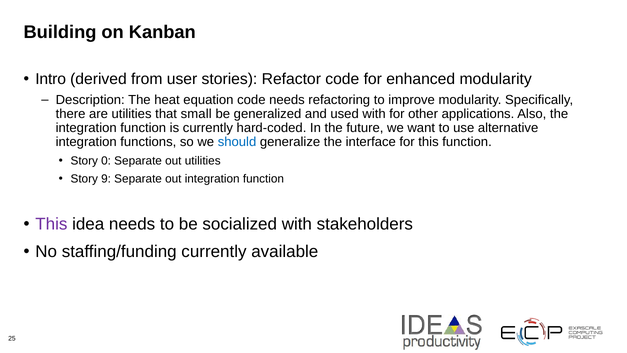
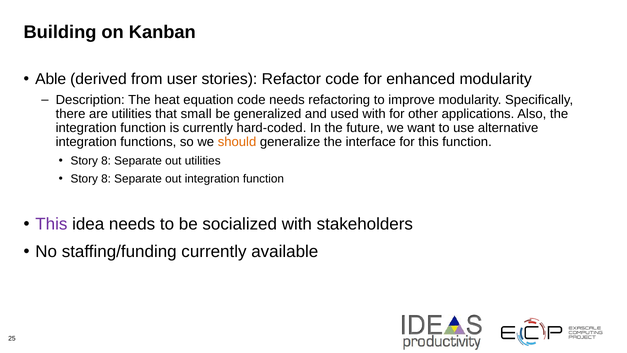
Intro: Intro -> Able
should colour: blue -> orange
0 at (106, 161): 0 -> 8
9 at (106, 179): 9 -> 8
